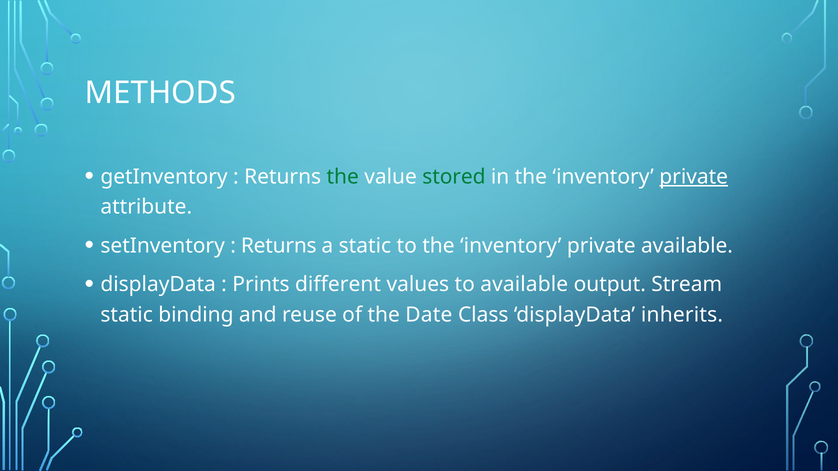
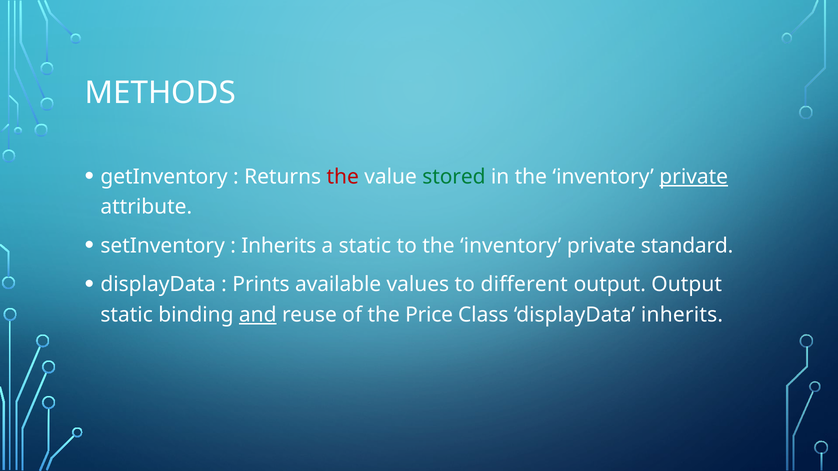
the at (343, 177) colour: green -> red
Returns at (279, 246): Returns -> Inherits
private available: available -> standard
different: different -> available
to available: available -> different
output Stream: Stream -> Output
and underline: none -> present
Date: Date -> Price
